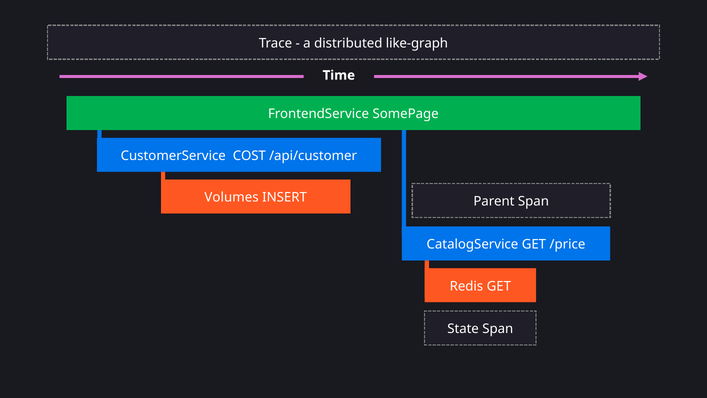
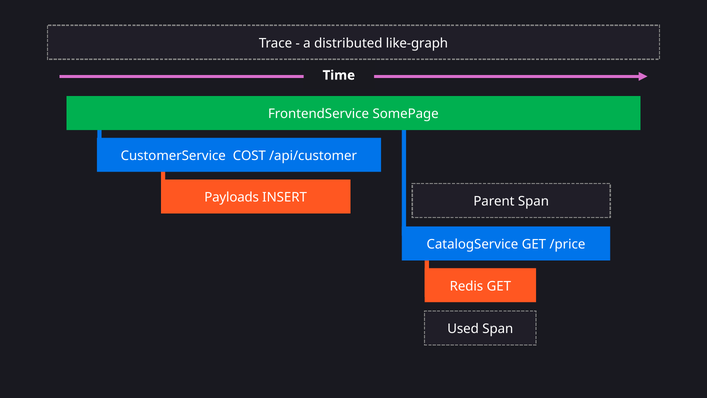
Volumes: Volumes -> Payloads
State: State -> Used
